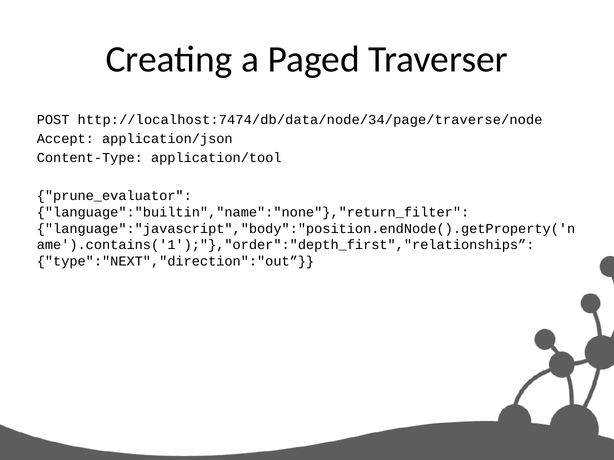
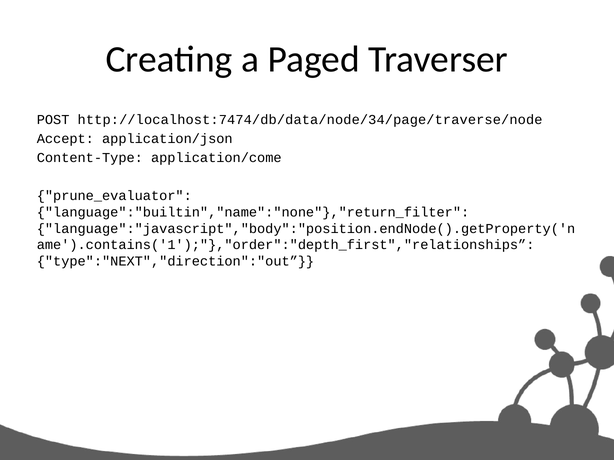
application/tool: application/tool -> application/come
